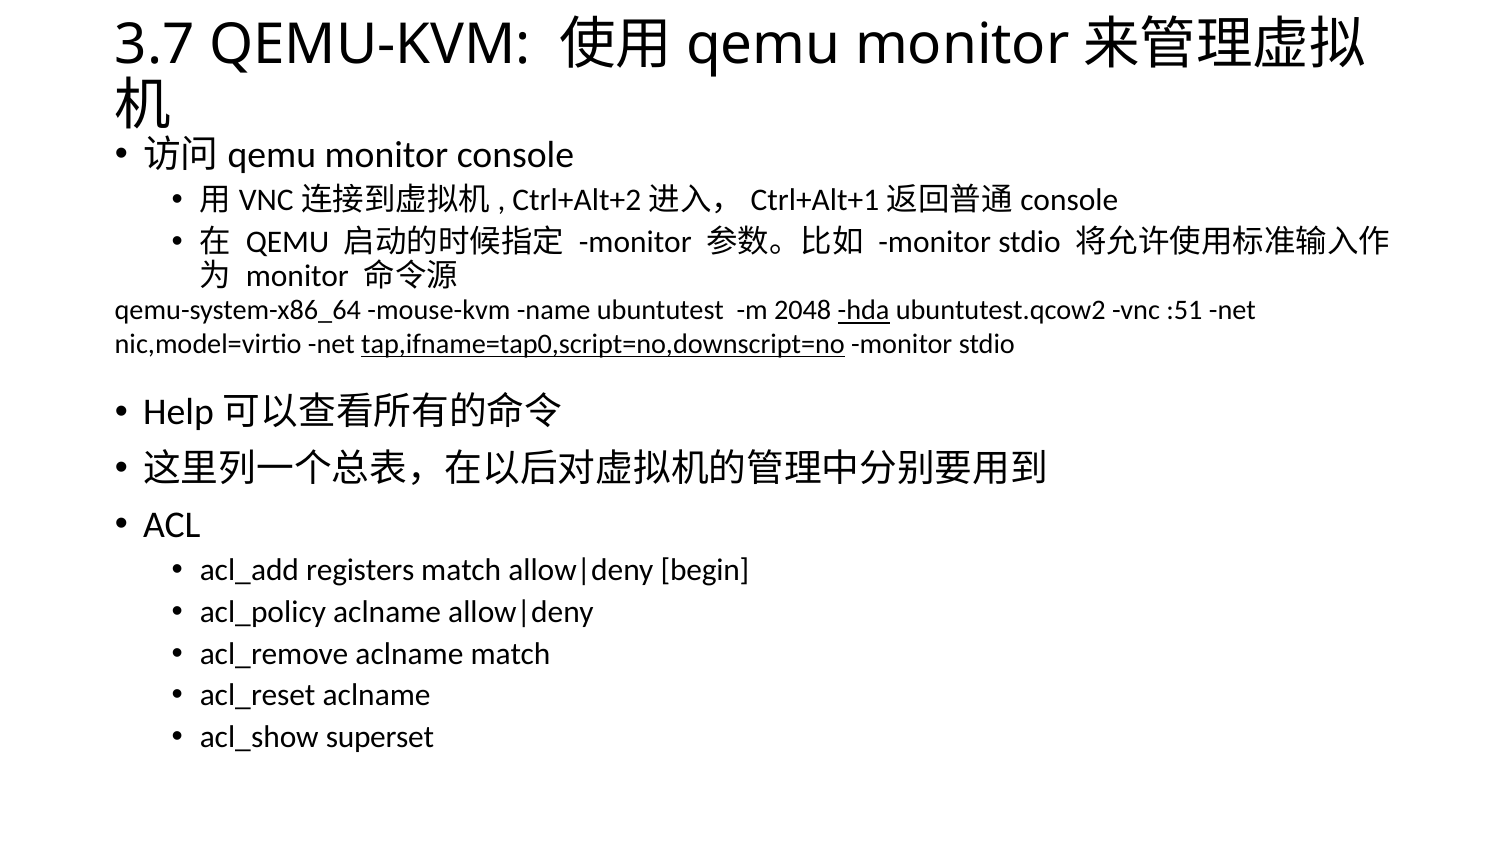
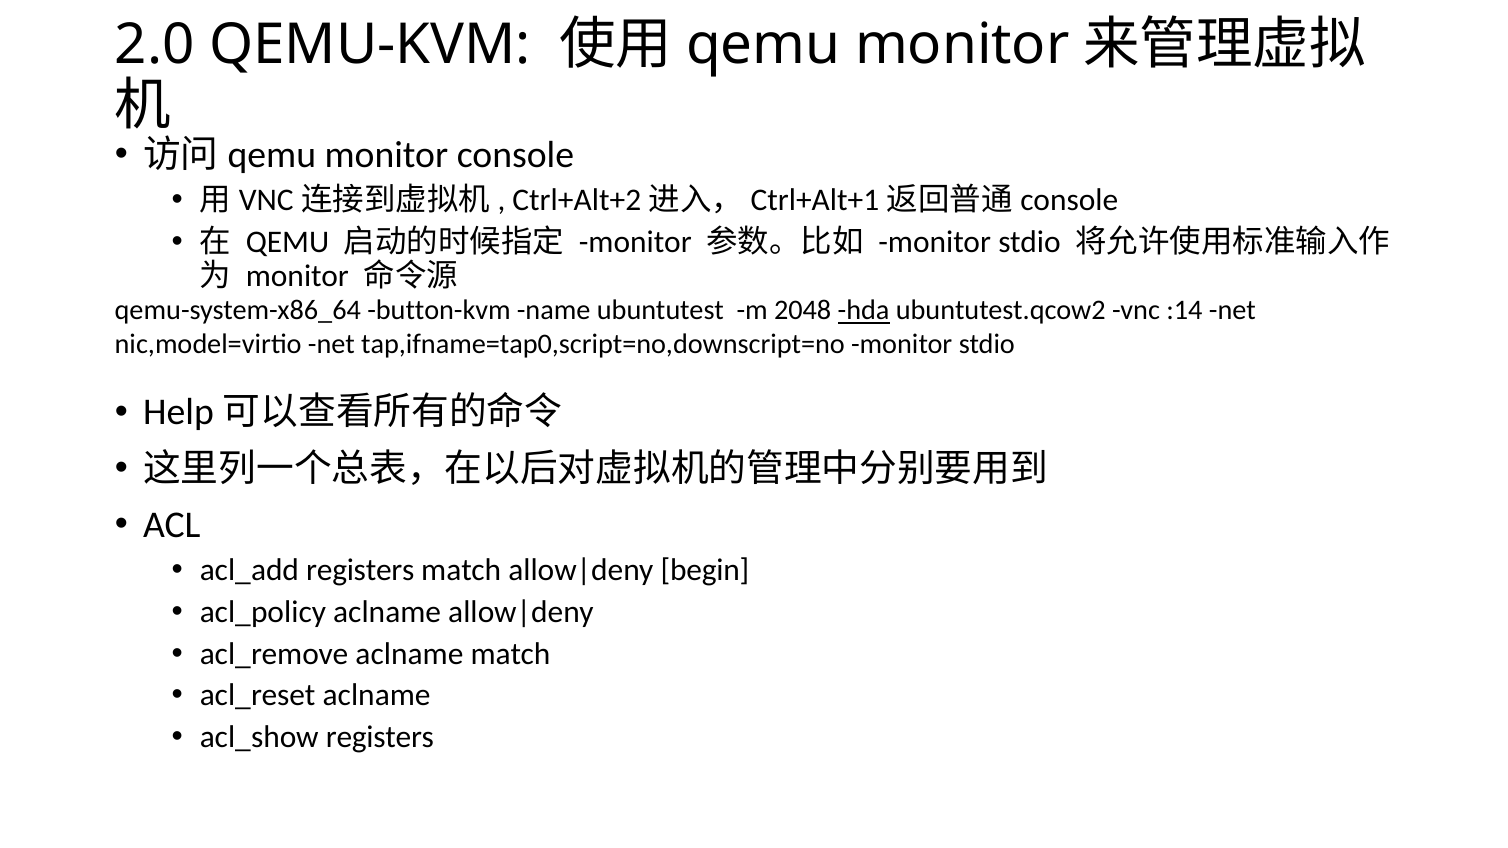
3.7: 3.7 -> 2.0
mouse-kvm: mouse-kvm -> button-kvm
:51: :51 -> :14
tap,ifname=tap0,script=no,downscript=no underline: present -> none
acl_show superset: superset -> registers
